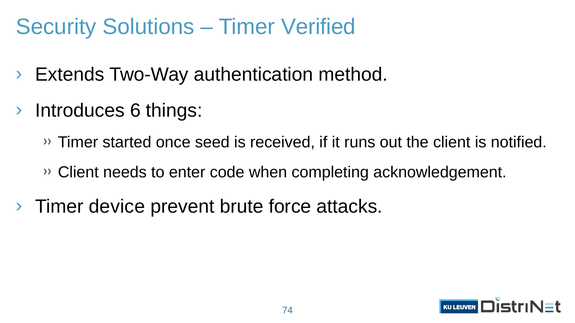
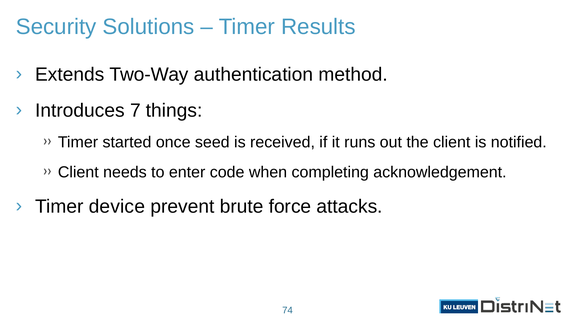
Verified: Verified -> Results
6: 6 -> 7
